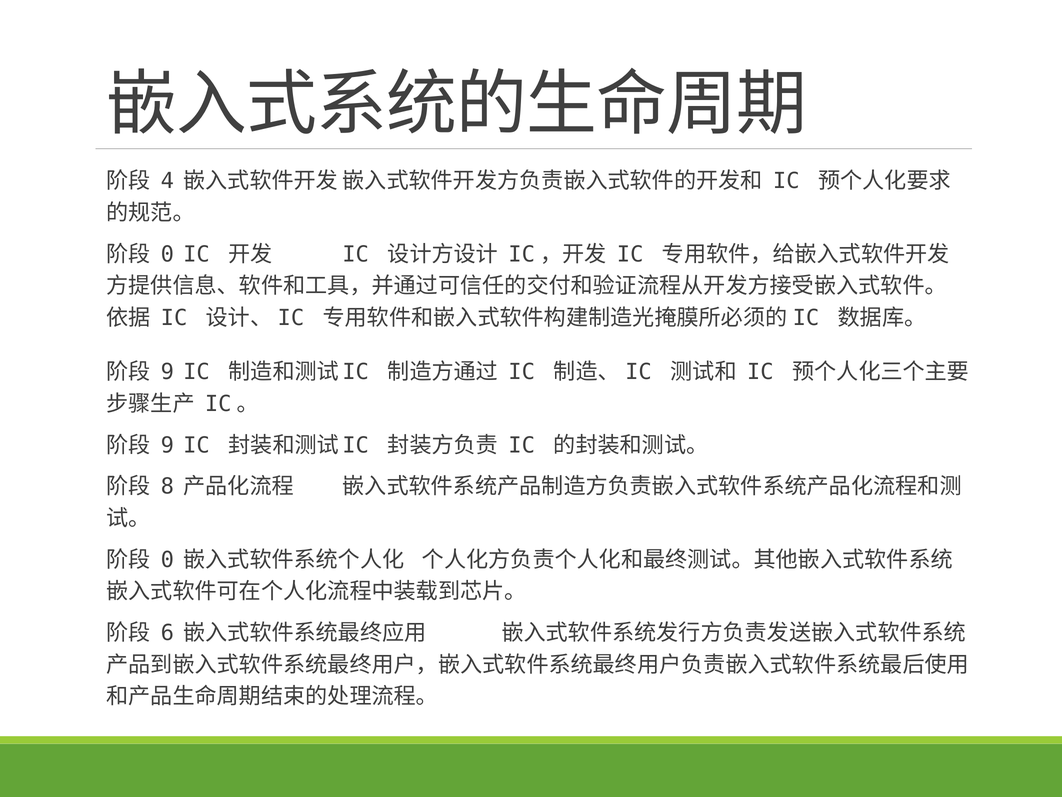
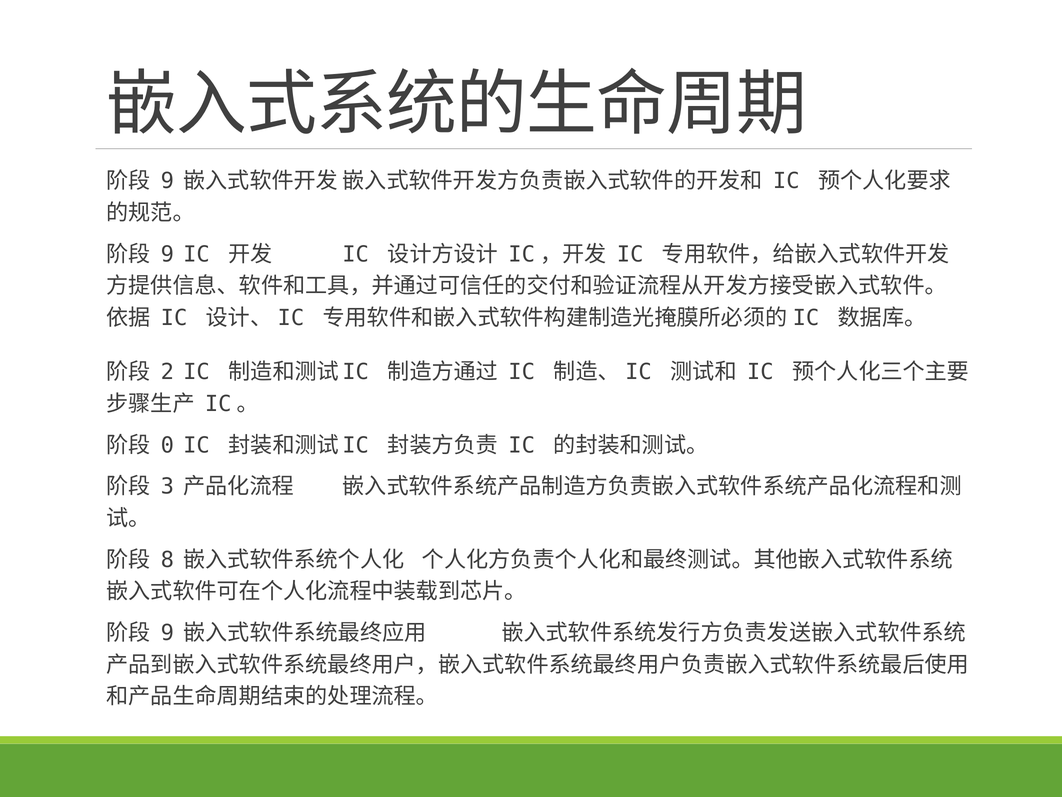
4 at (167, 181): 4 -> 9
0 at (167, 254): 0 -> 9
9 at (167, 372): 9 -> 2
9 at (167, 445): 9 -> 0
8: 8 -> 3
0 at (167, 559): 0 -> 8
6 at (167, 632): 6 -> 9
